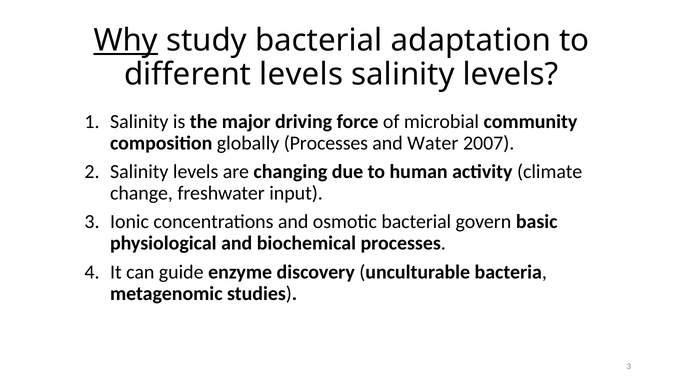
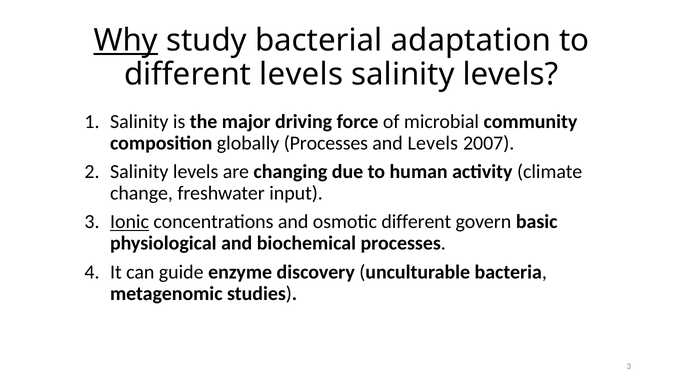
and Water: Water -> Levels
Ionic underline: none -> present
osmotic bacterial: bacterial -> different
